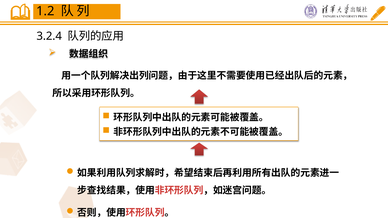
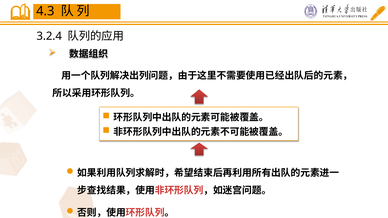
1.2: 1.2 -> 4.3
